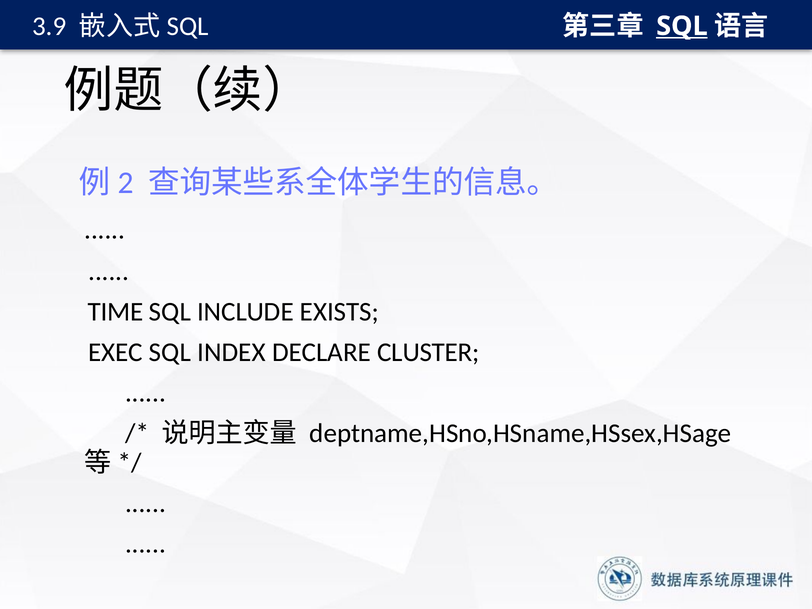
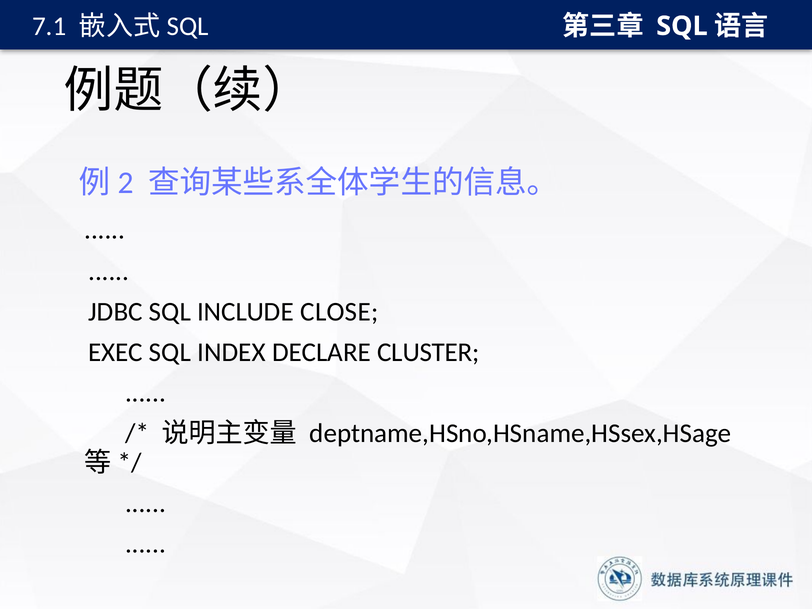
3.9: 3.9 -> 7.1
SQL at (682, 26) underline: present -> none
TIME: TIME -> JDBC
EXISTS: EXISTS -> CLOSE
